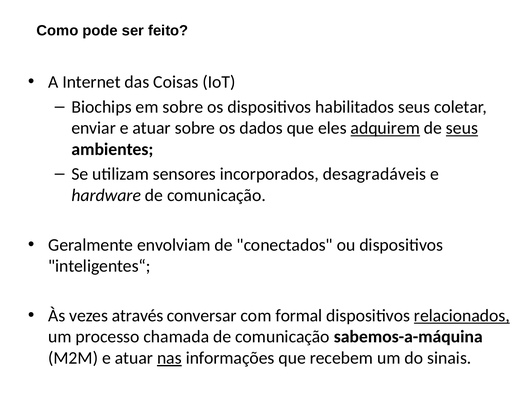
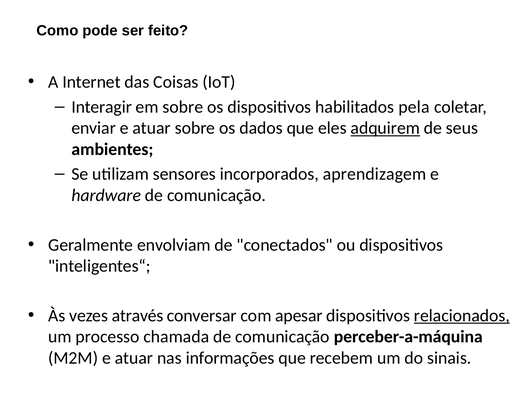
Biochips: Biochips -> Interagir
habilitados seus: seus -> pela
seus at (462, 128) underline: present -> none
desagradáveis: desagradáveis -> aprendizagem
formal: formal -> apesar
sabemos-a-máquina: sabemos-a-máquina -> perceber-a-máquina
nas underline: present -> none
